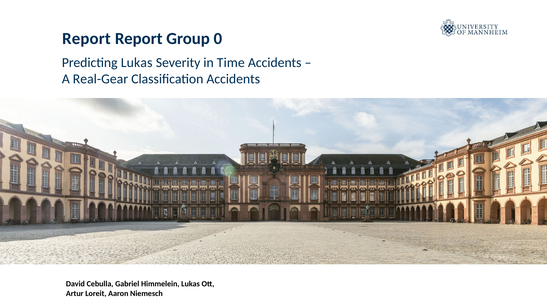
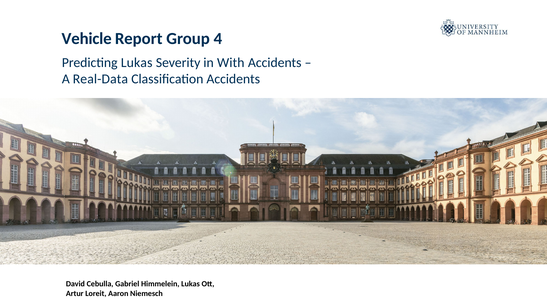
Report at (86, 39): Report -> Vehicle
0: 0 -> 4
Time: Time -> With
Real-Gear: Real-Gear -> Real-Data
